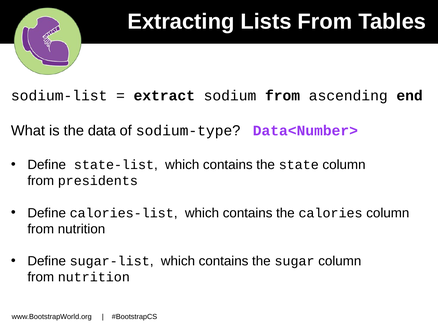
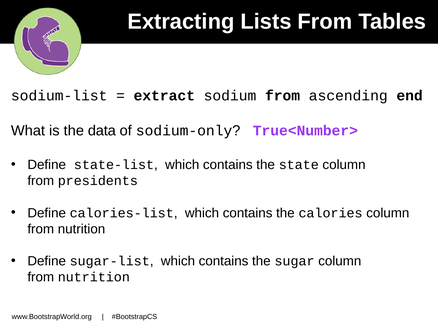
sodium-type: sodium-type -> sodium-only
Data<Number>: Data<Number> -> True<Number>
